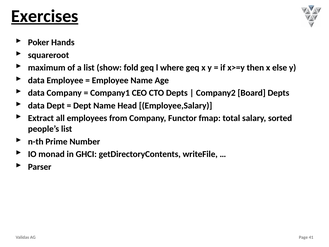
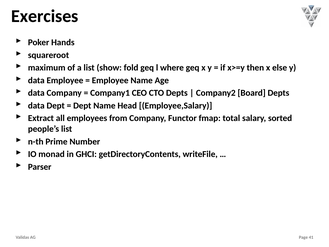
Exercises underline: present -> none
